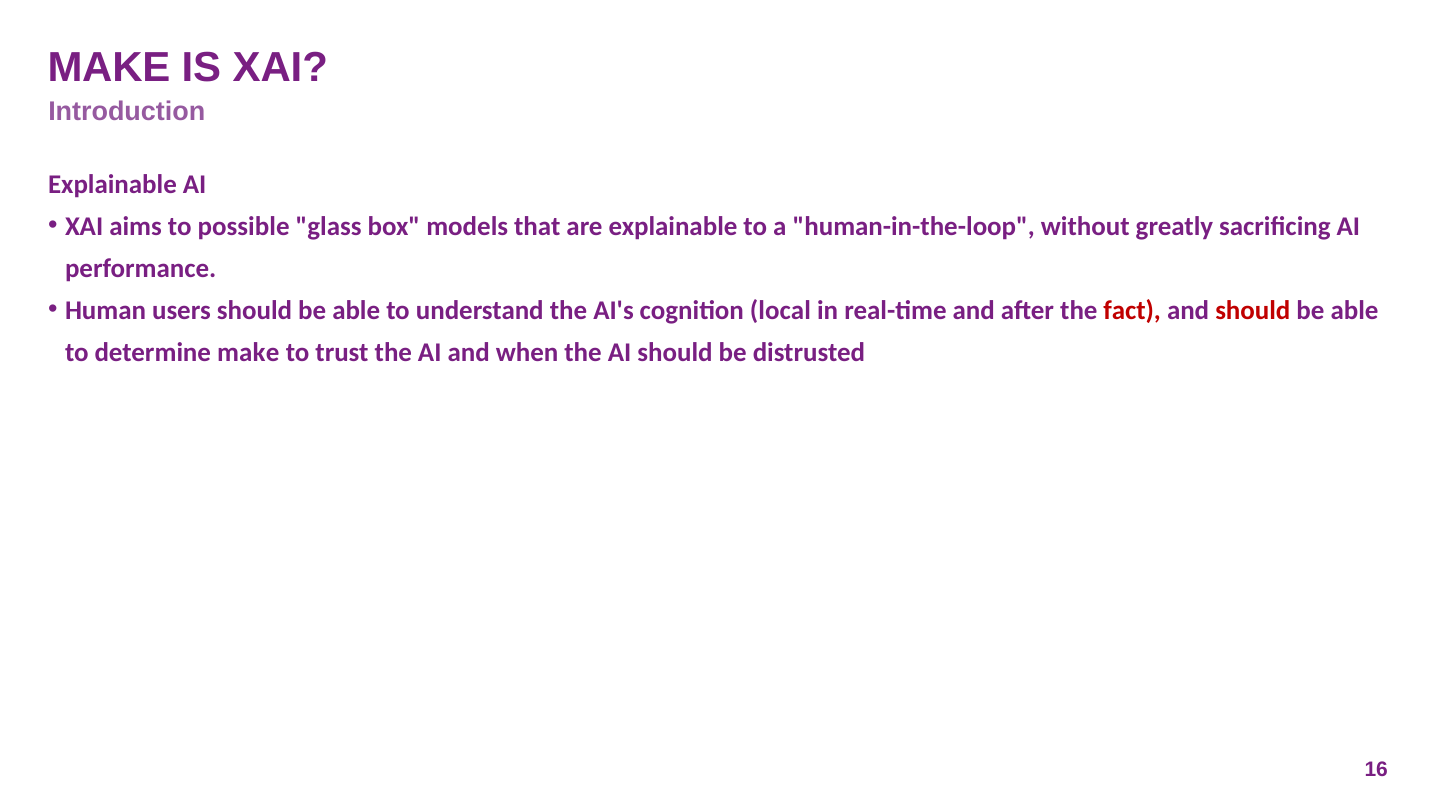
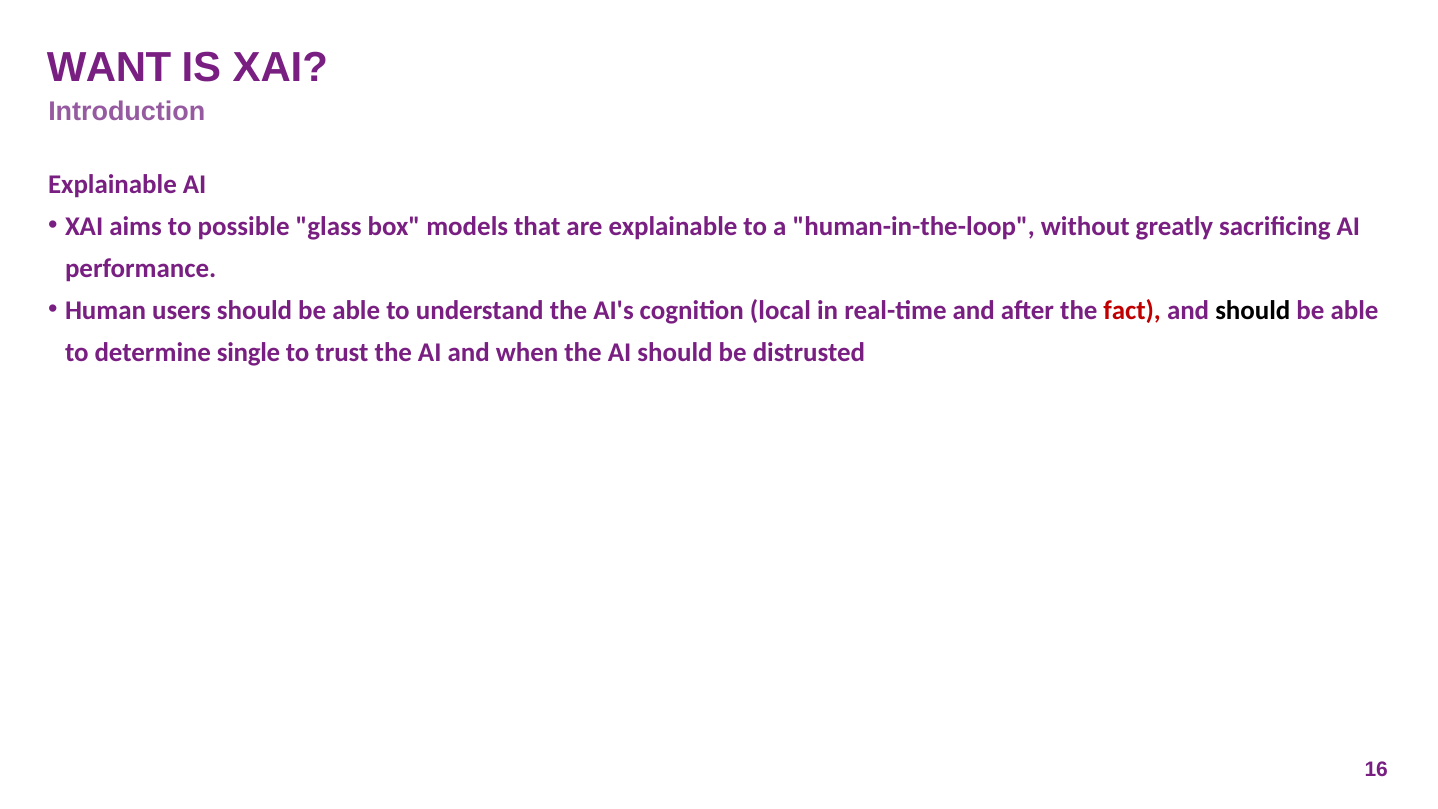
MAKE at (109, 68): MAKE -> WANT
should at (1253, 310) colour: red -> black
determine make: make -> single
